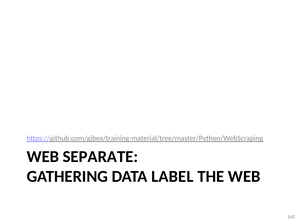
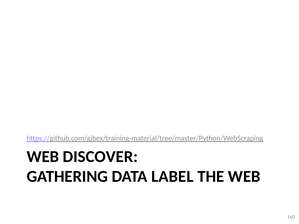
SEPARATE: SEPARATE -> DISCOVER
